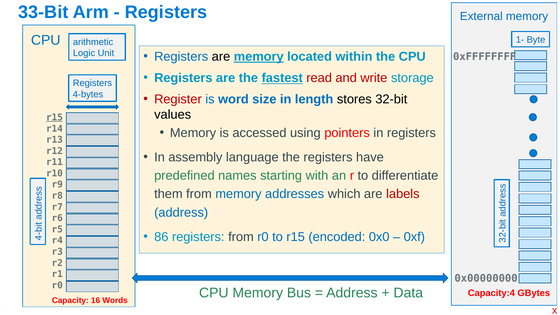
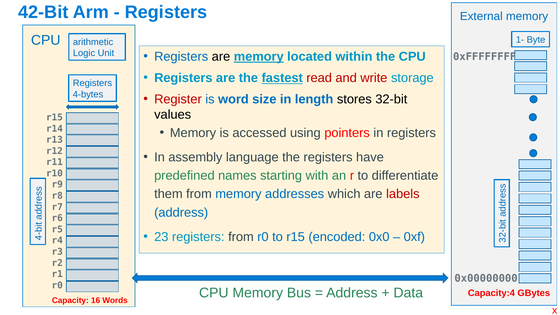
33-Bit: 33-Bit -> 42-Bit
r15 at (54, 117) underline: present -> none
86: 86 -> 23
